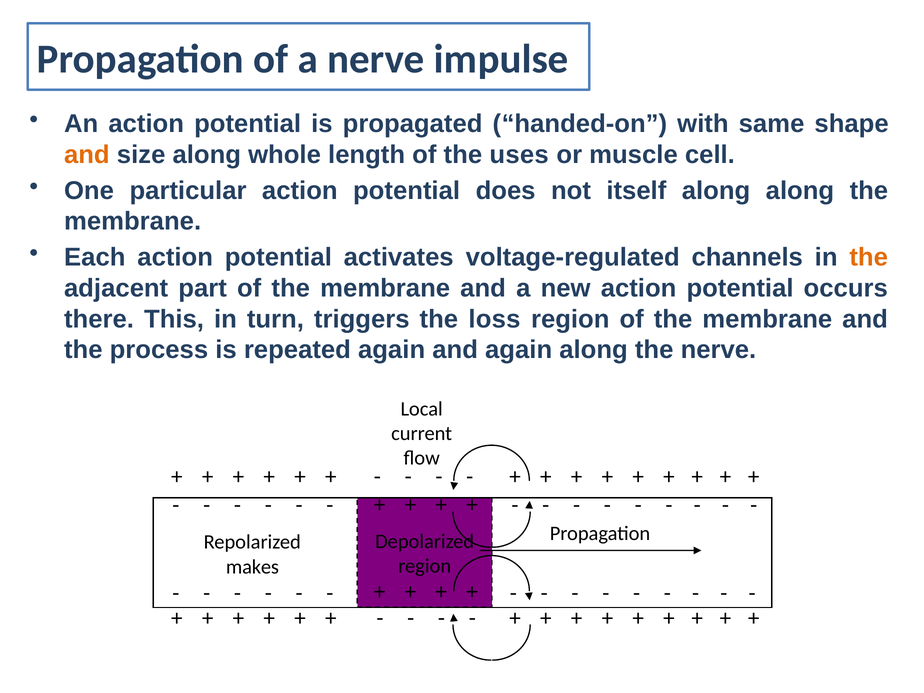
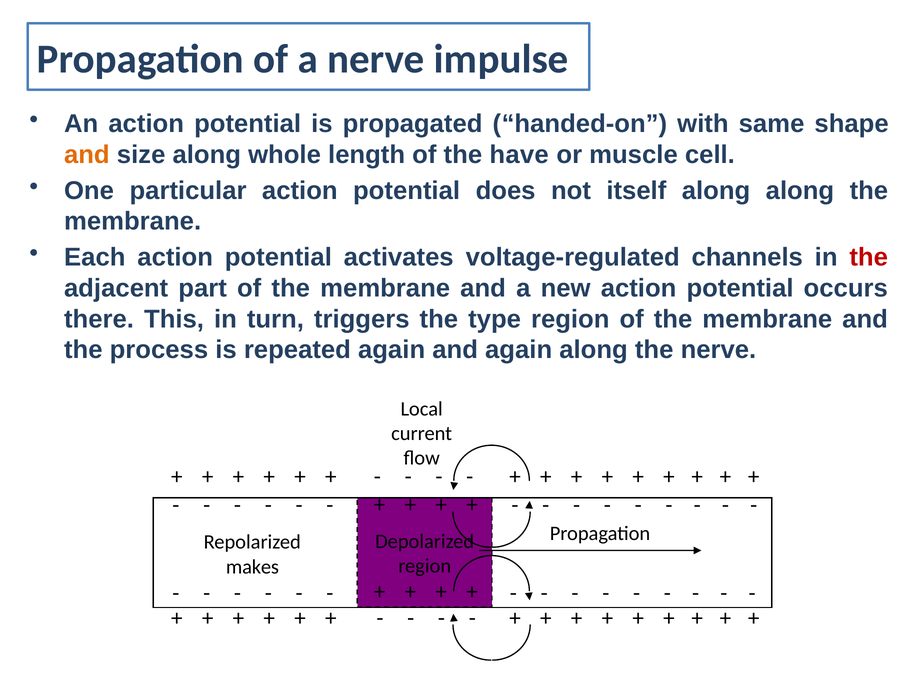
uses: uses -> have
the at (869, 257) colour: orange -> red
loss: loss -> type
